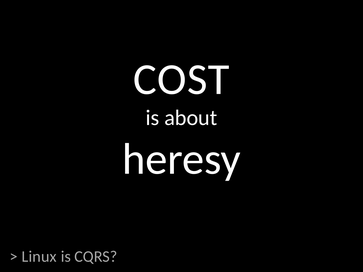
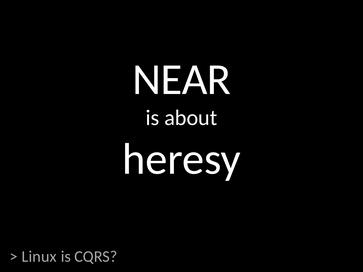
COST: COST -> NEAR
